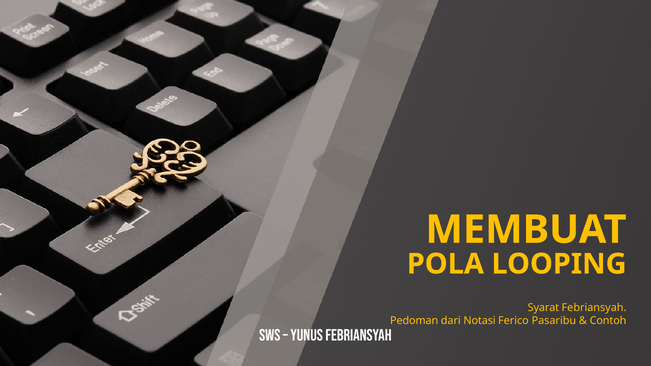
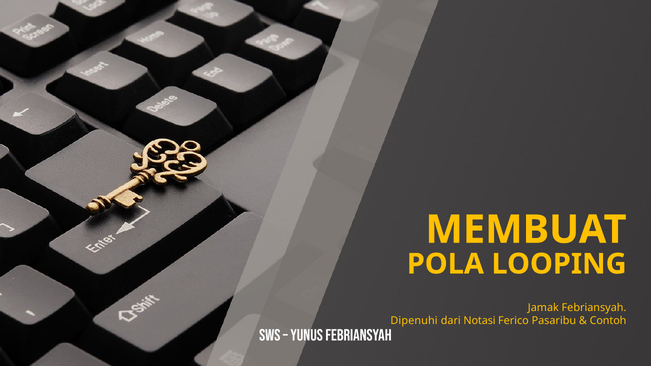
Syarat: Syarat -> Jamak
Pedoman: Pedoman -> Dipenuhi
